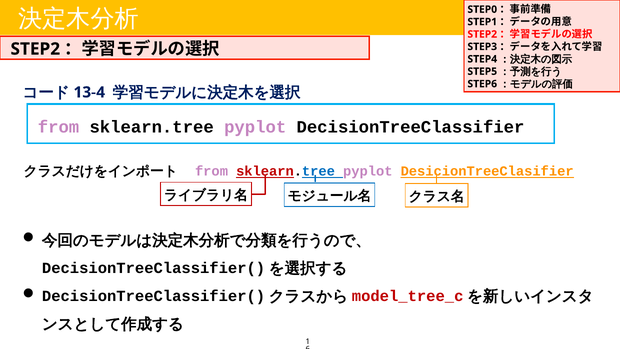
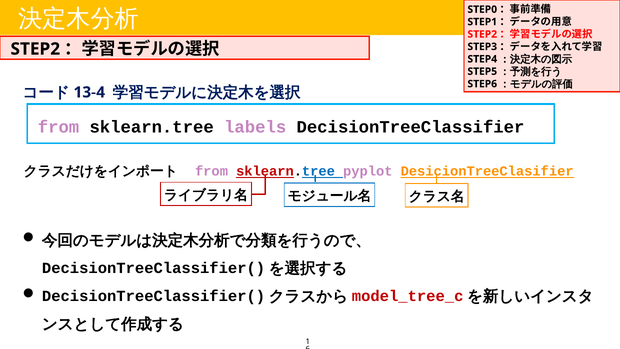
pyplot at (255, 127): pyplot -> labels
